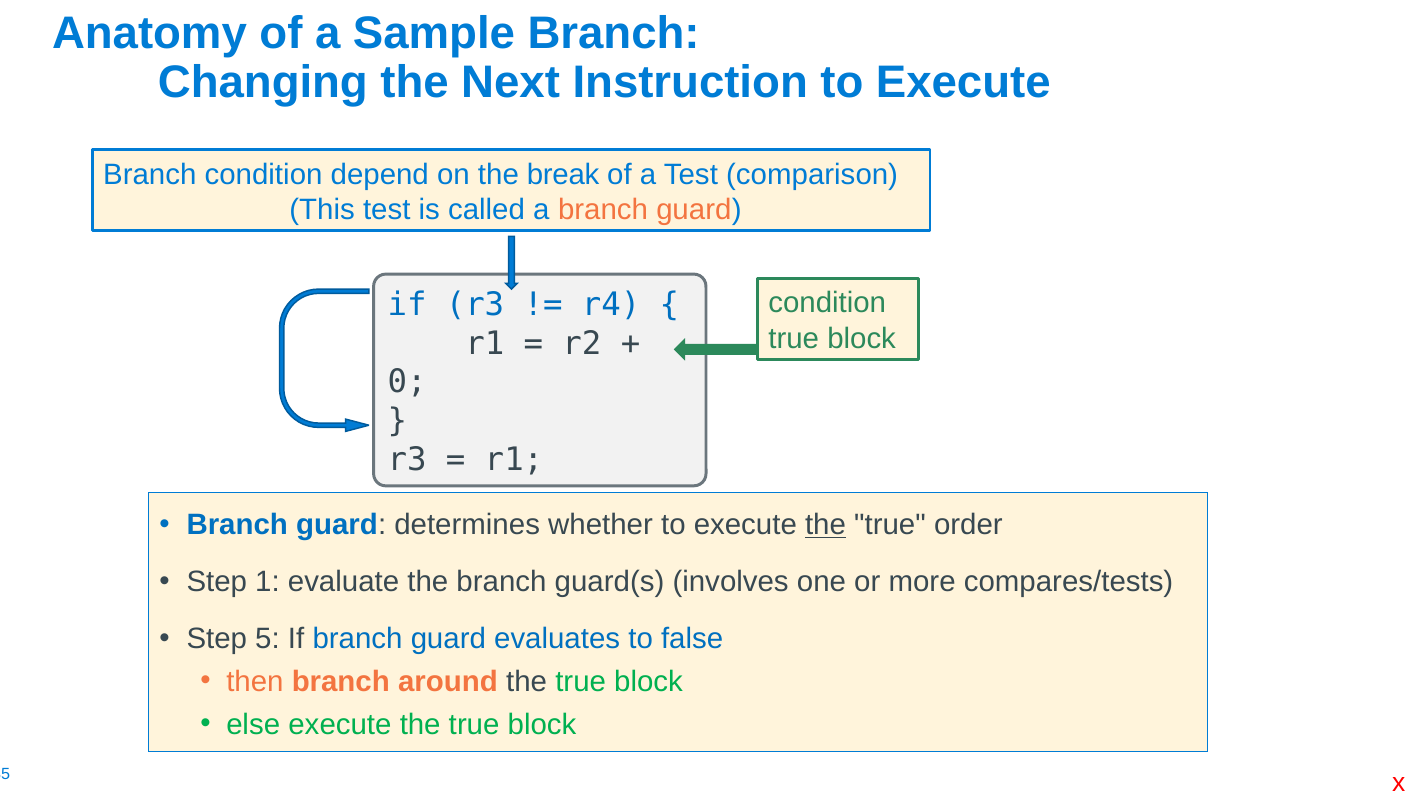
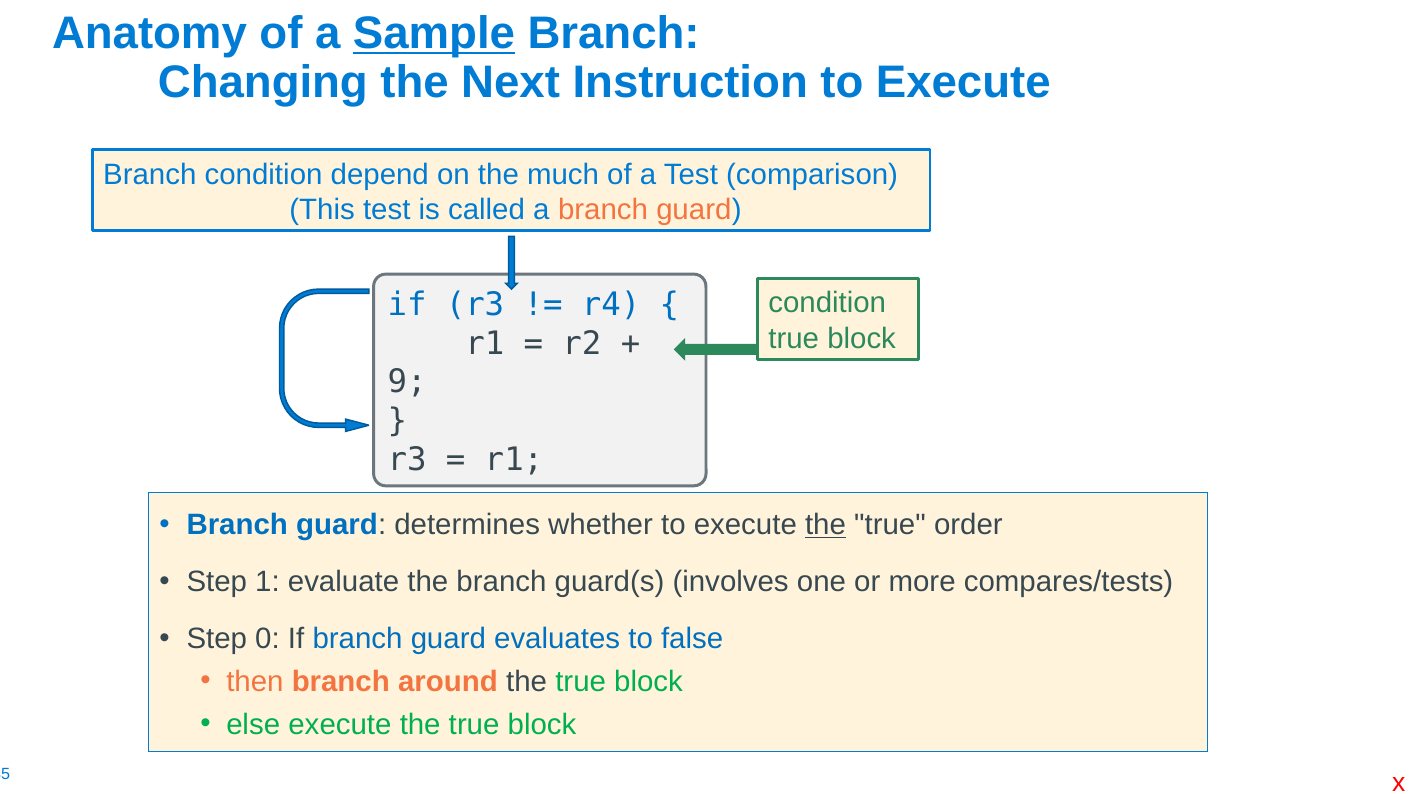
Sample underline: none -> present
break: break -> much
0: 0 -> 9
5: 5 -> 0
